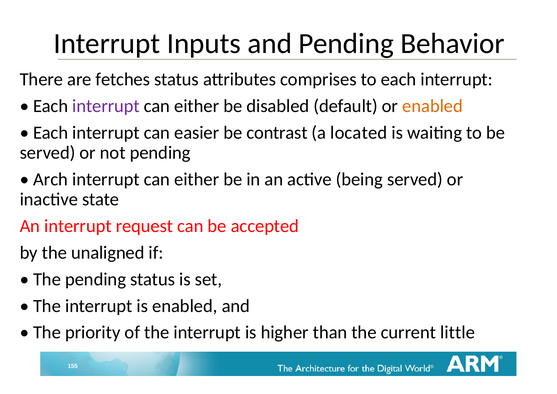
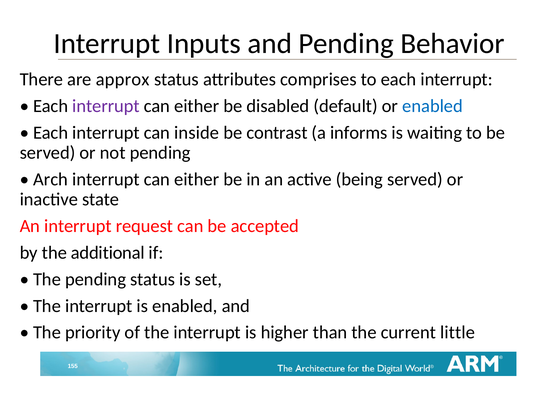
fetches: fetches -> approx
enabled at (433, 106) colour: orange -> blue
easier: easier -> inside
located: located -> informs
unaligned: unaligned -> additional
